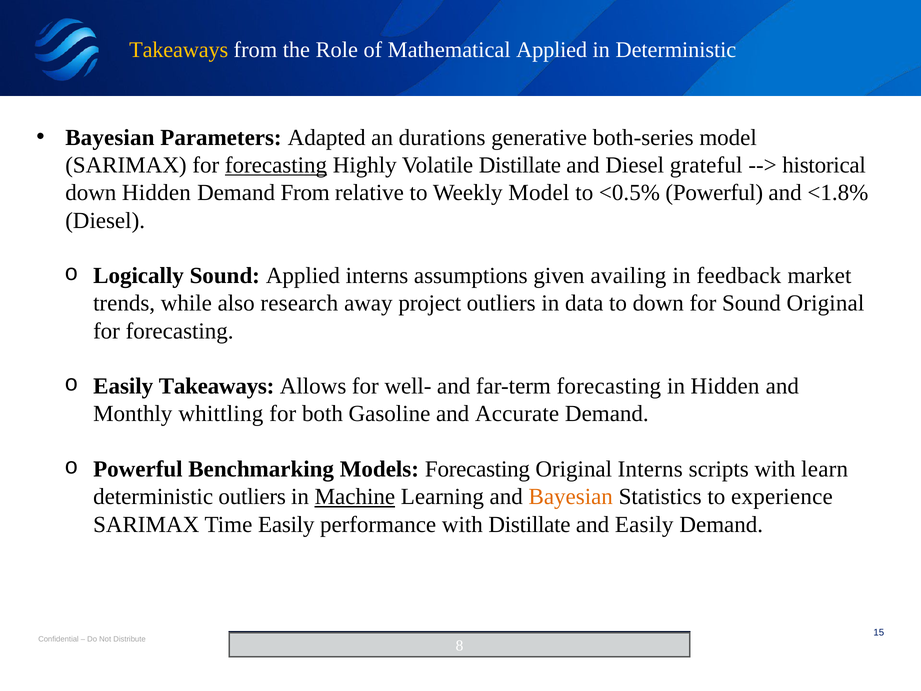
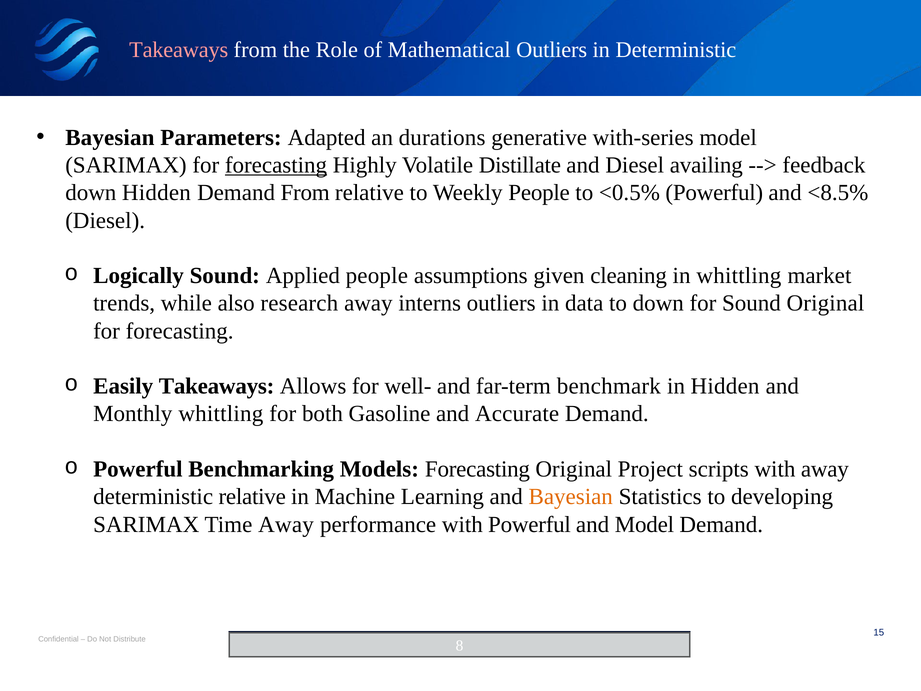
Takeaways at (179, 50) colour: yellow -> pink
Mathematical Applied: Applied -> Outliers
both-series: both-series -> with-series
grateful: grateful -> availing
historical: historical -> feedback
Weekly Model: Model -> People
<1.8%: <1.8% -> <8.5%
Applied interns: interns -> people
availing: availing -> cleaning
in feedback: feedback -> whittling
project: project -> interns
far-term forecasting: forecasting -> benchmark
Original Interns: Interns -> Project
with learn: learn -> away
deterministic outliers: outliers -> relative
Machine underline: present -> none
experience: experience -> developing
Time Easily: Easily -> Away
with Distillate: Distillate -> Powerful
and Easily: Easily -> Model
